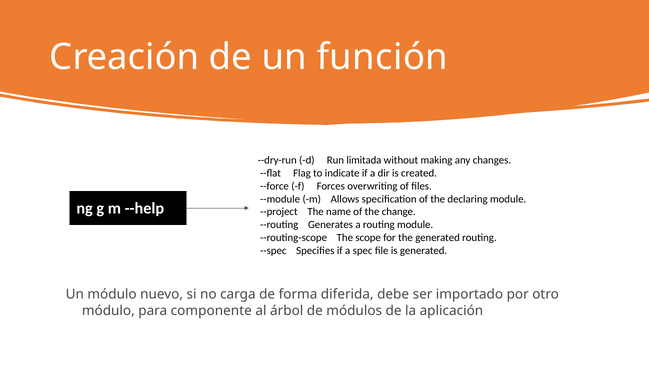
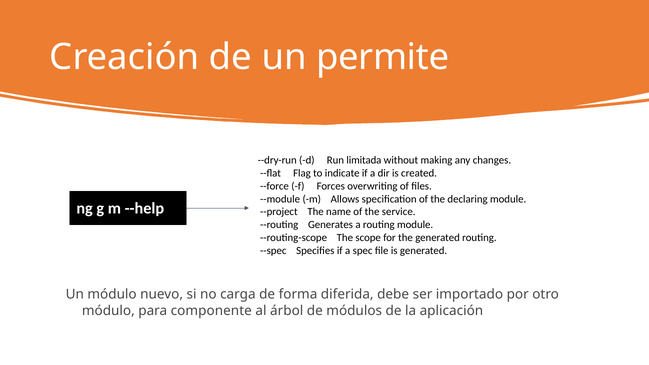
función: función -> permite
change: change -> service
